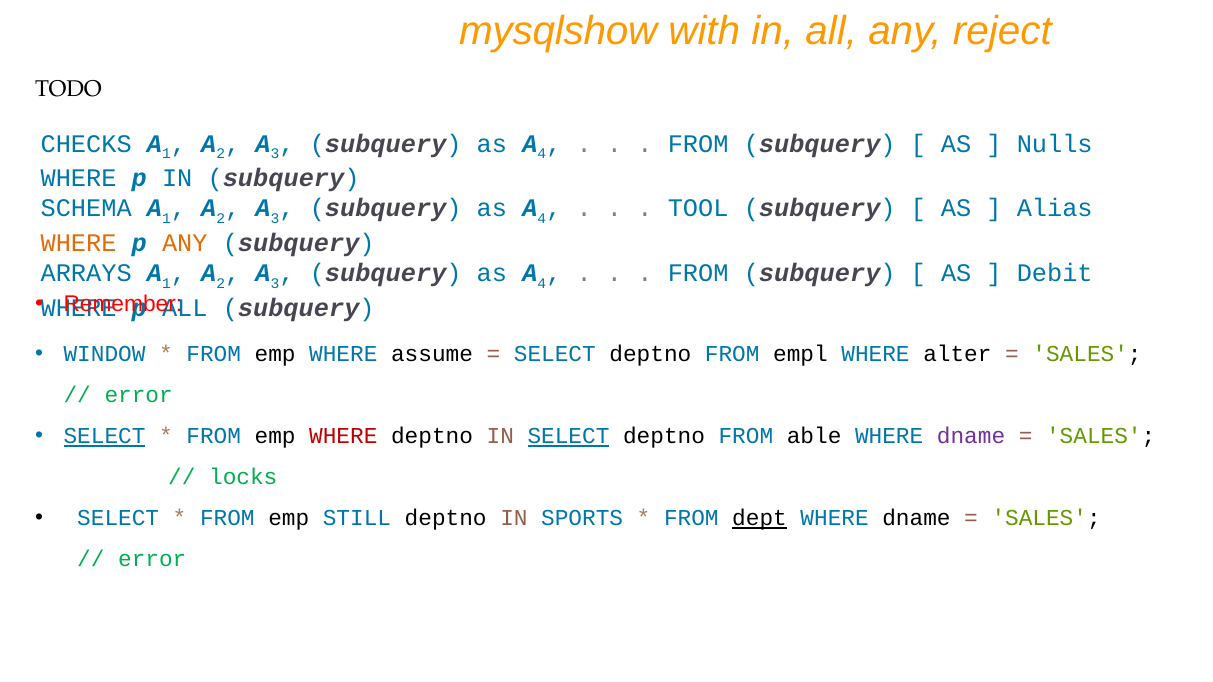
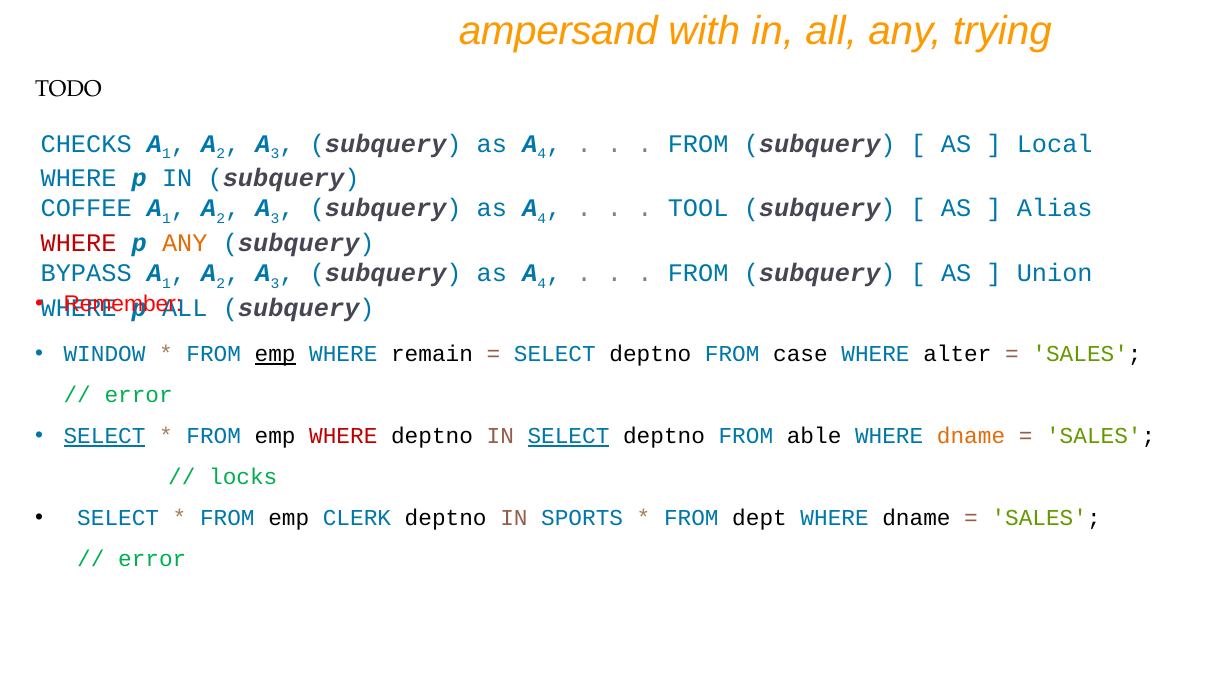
mysqlshow: mysqlshow -> ampersand
reject: reject -> trying
Nulls: Nulls -> Local
SCHEMA: SCHEMA -> COFFEE
WHERE at (79, 243) colour: orange -> red
ARRAYS: ARRAYS -> BYPASS
Debit: Debit -> Union
emp at (275, 355) underline: none -> present
assume: assume -> remain
empl: empl -> case
dname at (971, 436) colour: purple -> orange
STILL: STILL -> CLERK
dept underline: present -> none
